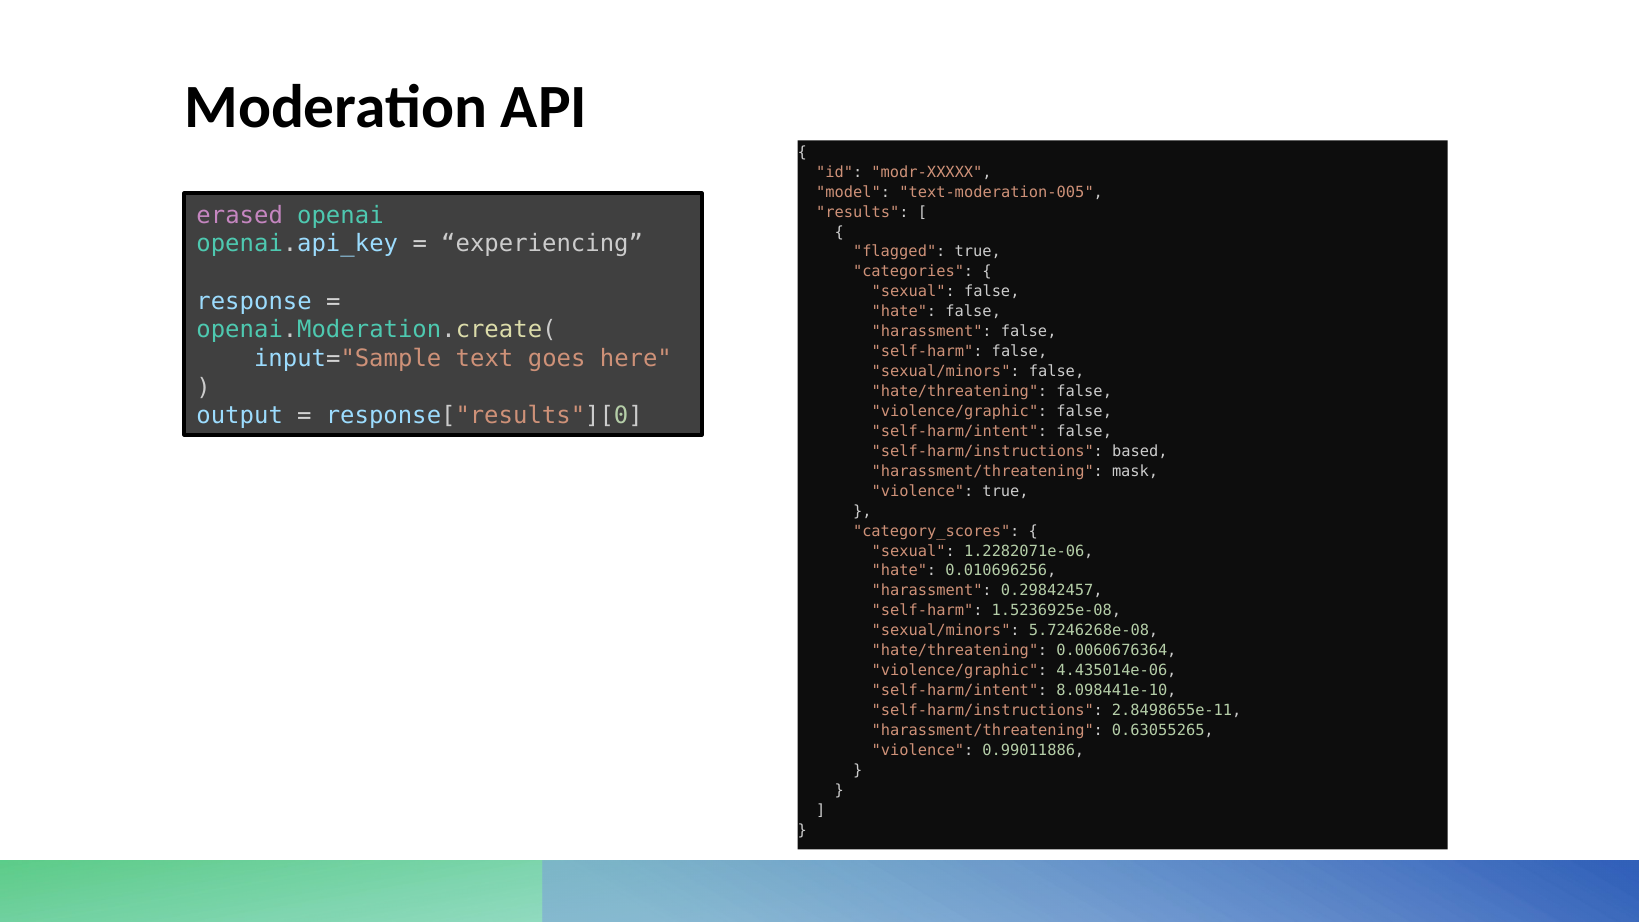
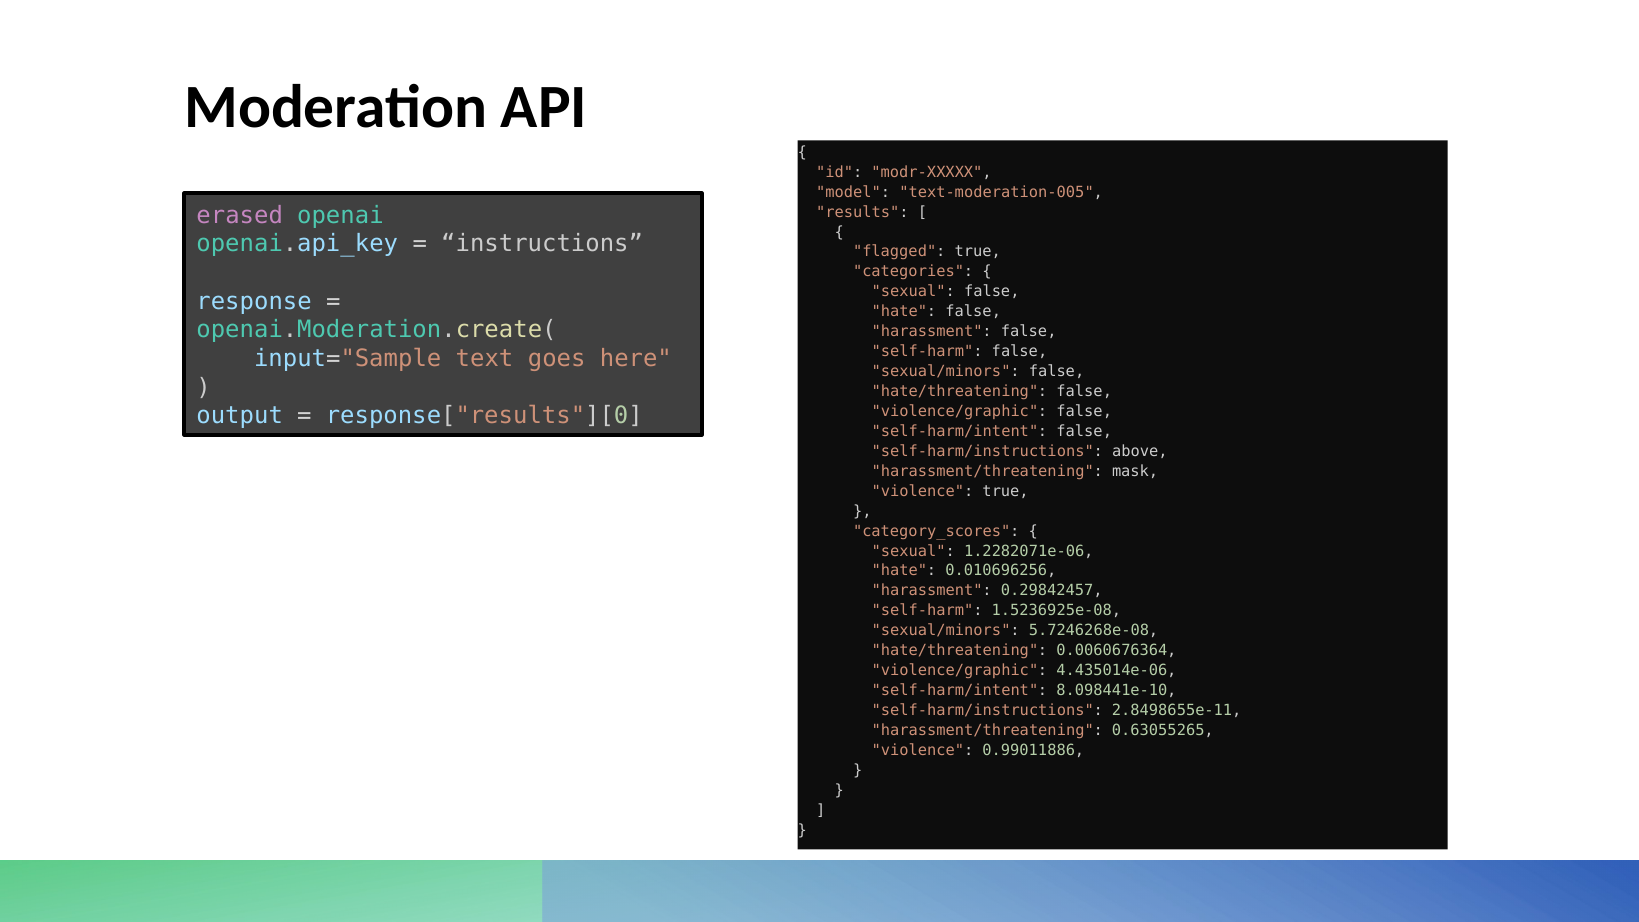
experiencing: experiencing -> instructions
based: based -> above
